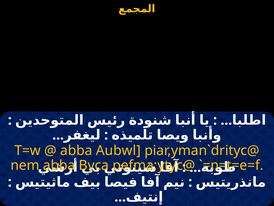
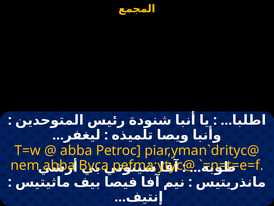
Aubwl: Aubwl -> Petroc
